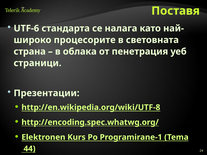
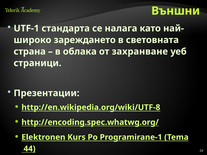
Поставя: Поставя -> Външни
UTF-6: UTF-6 -> UTF-1
процесорите: процесорите -> зареждането
пенетрация: пенетрация -> захранване
